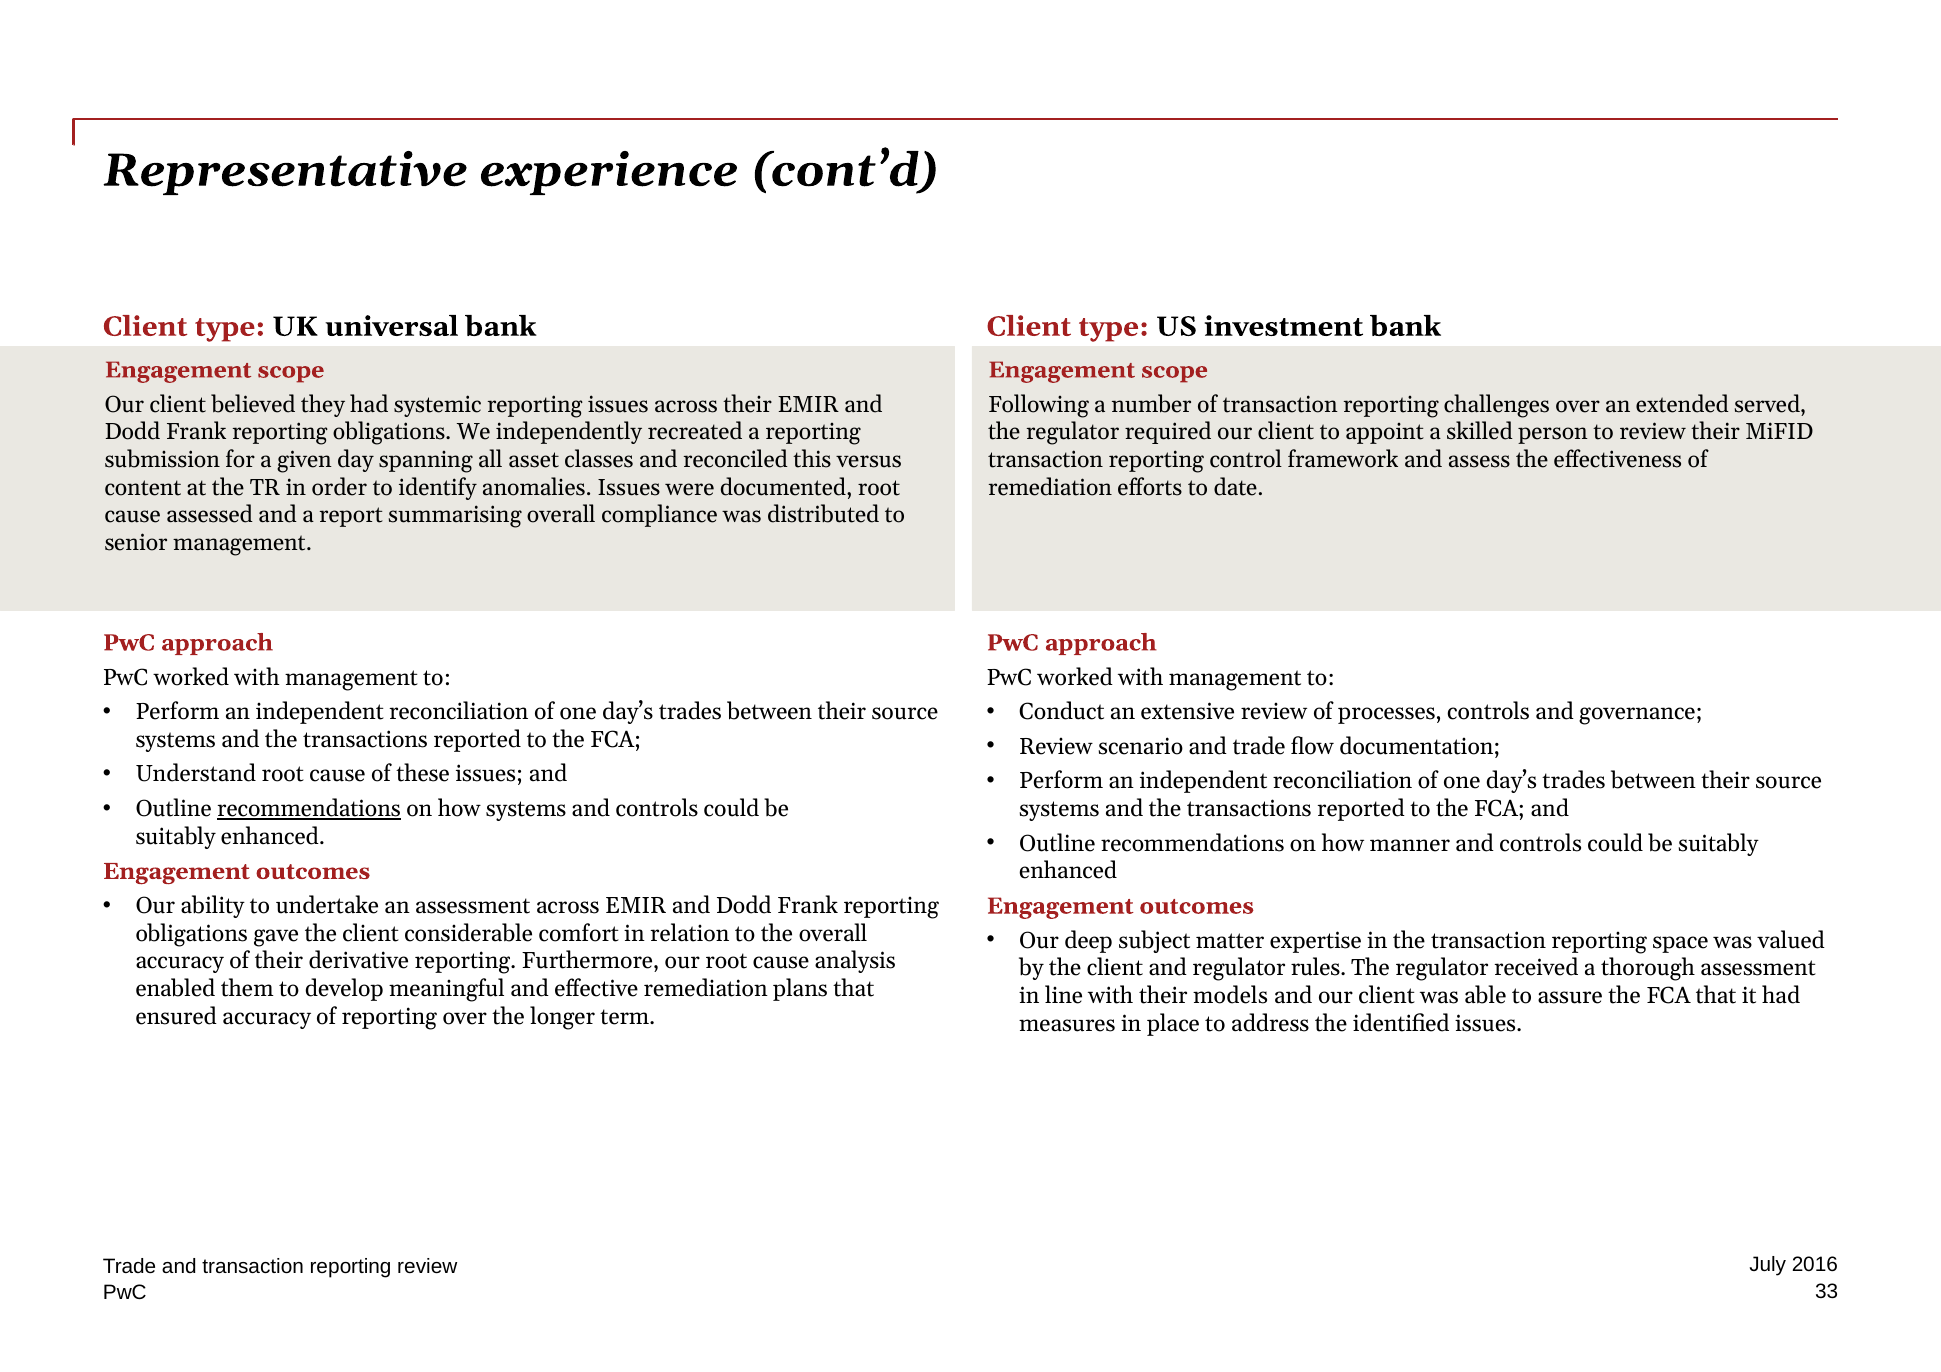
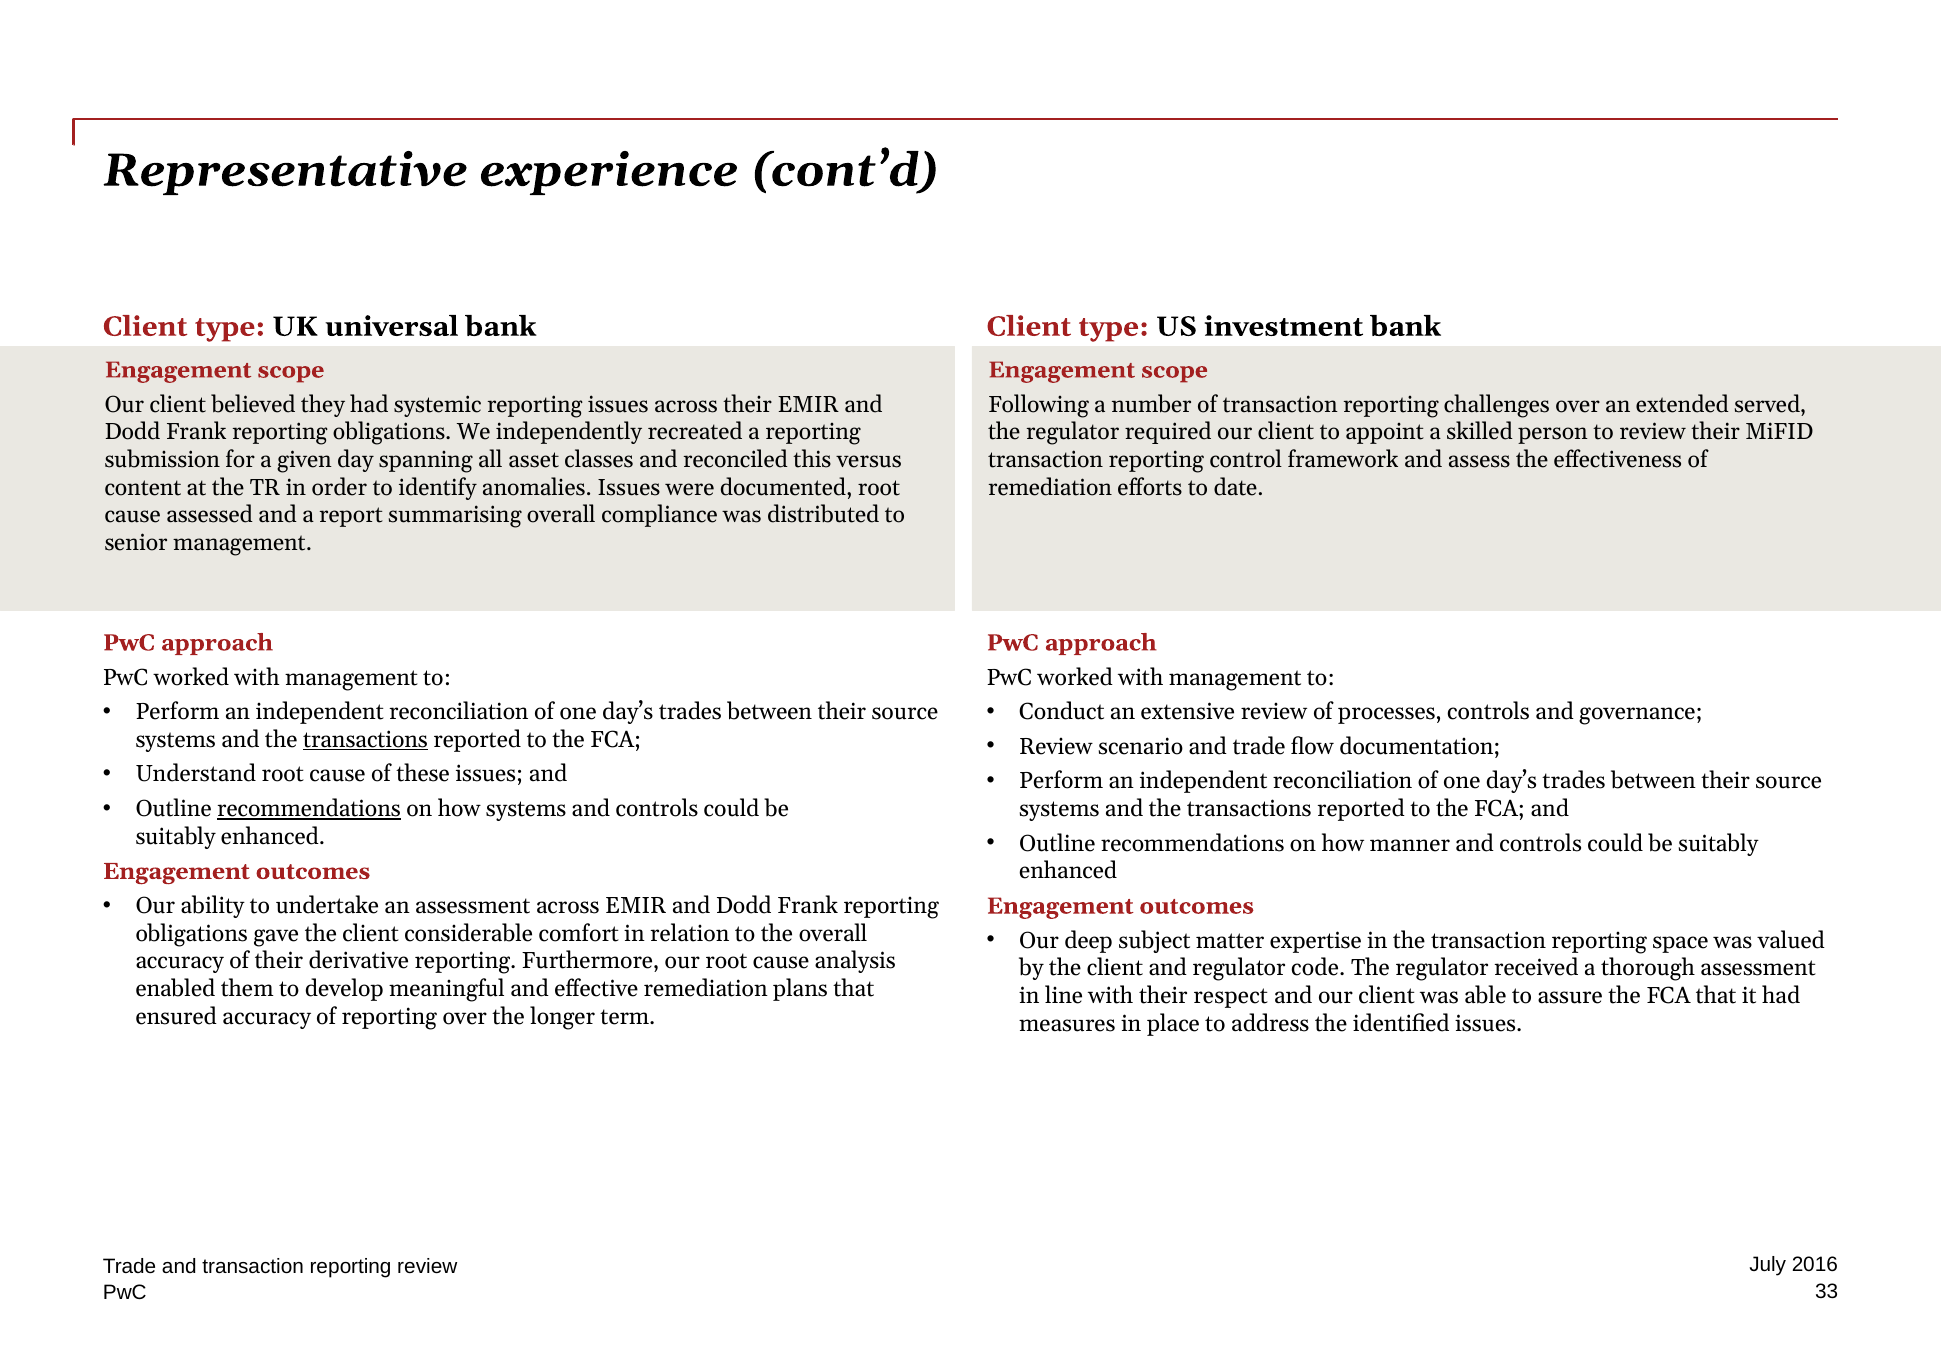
transactions at (366, 740) underline: none -> present
rules: rules -> code
models: models -> respect
